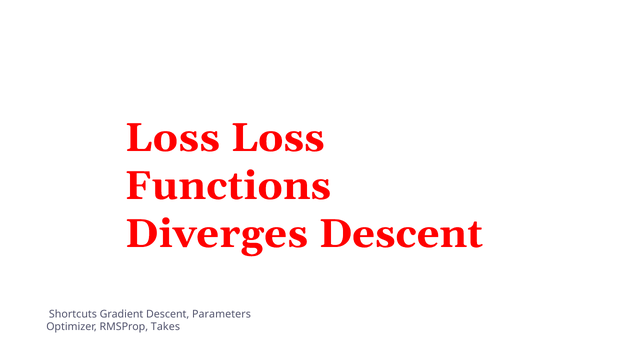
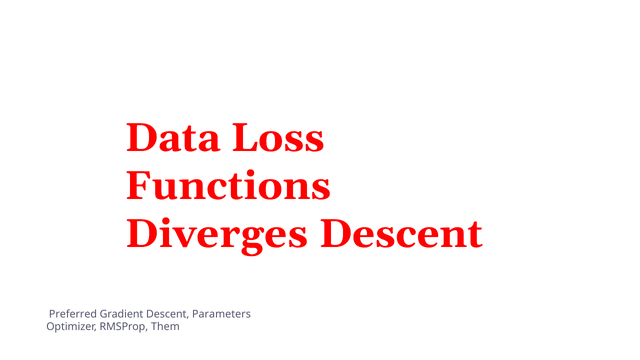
Loss at (172, 138): Loss -> Data
Shortcuts: Shortcuts -> Preferred
Takes: Takes -> Them
